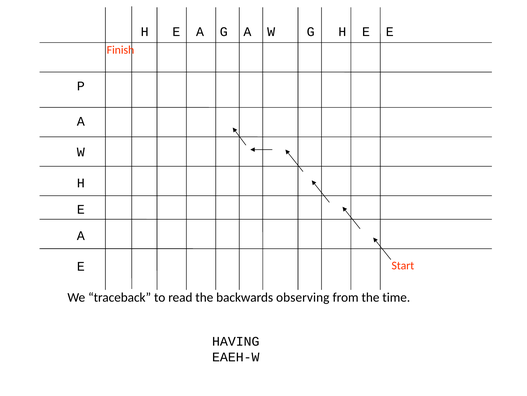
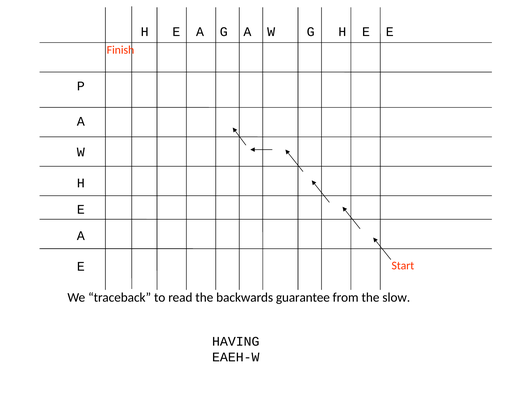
observing: observing -> guarantee
time: time -> slow
